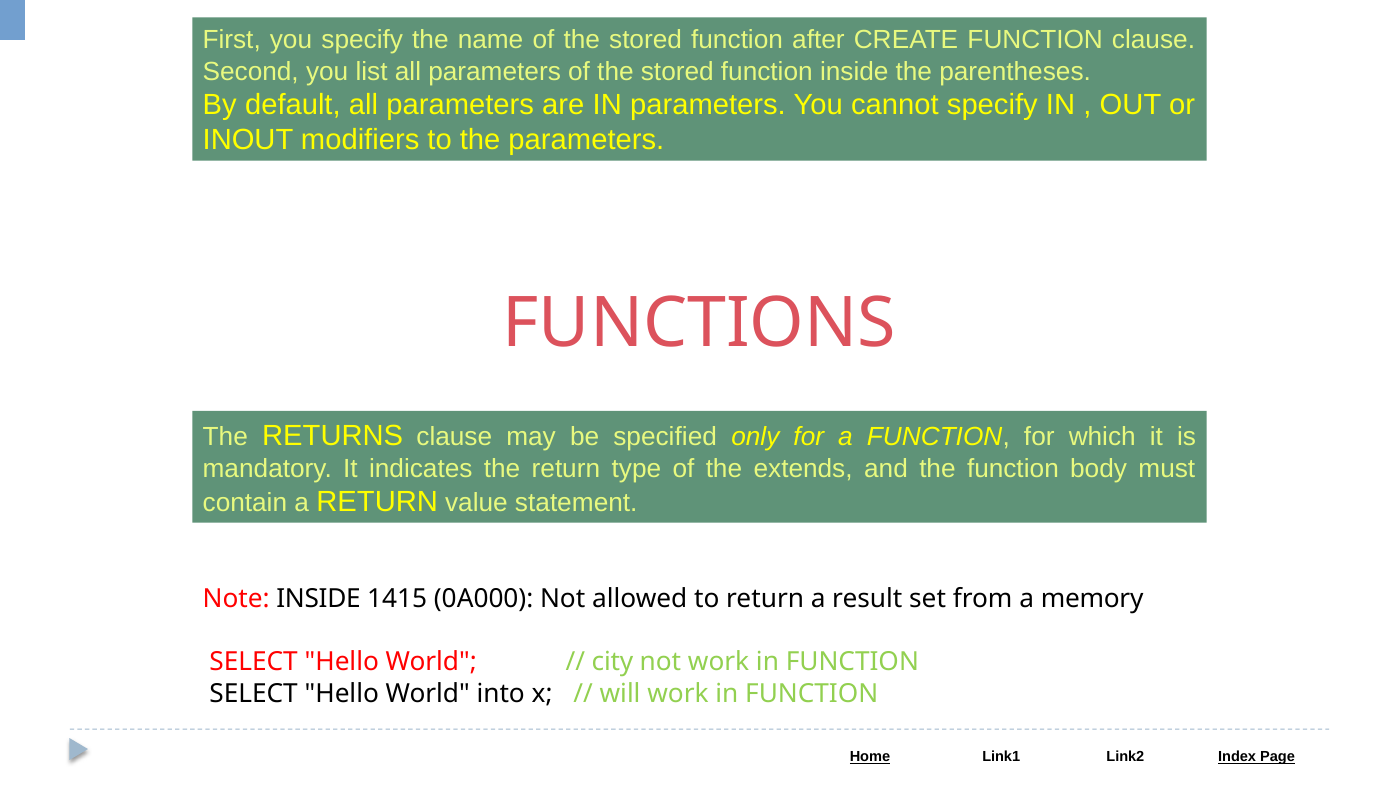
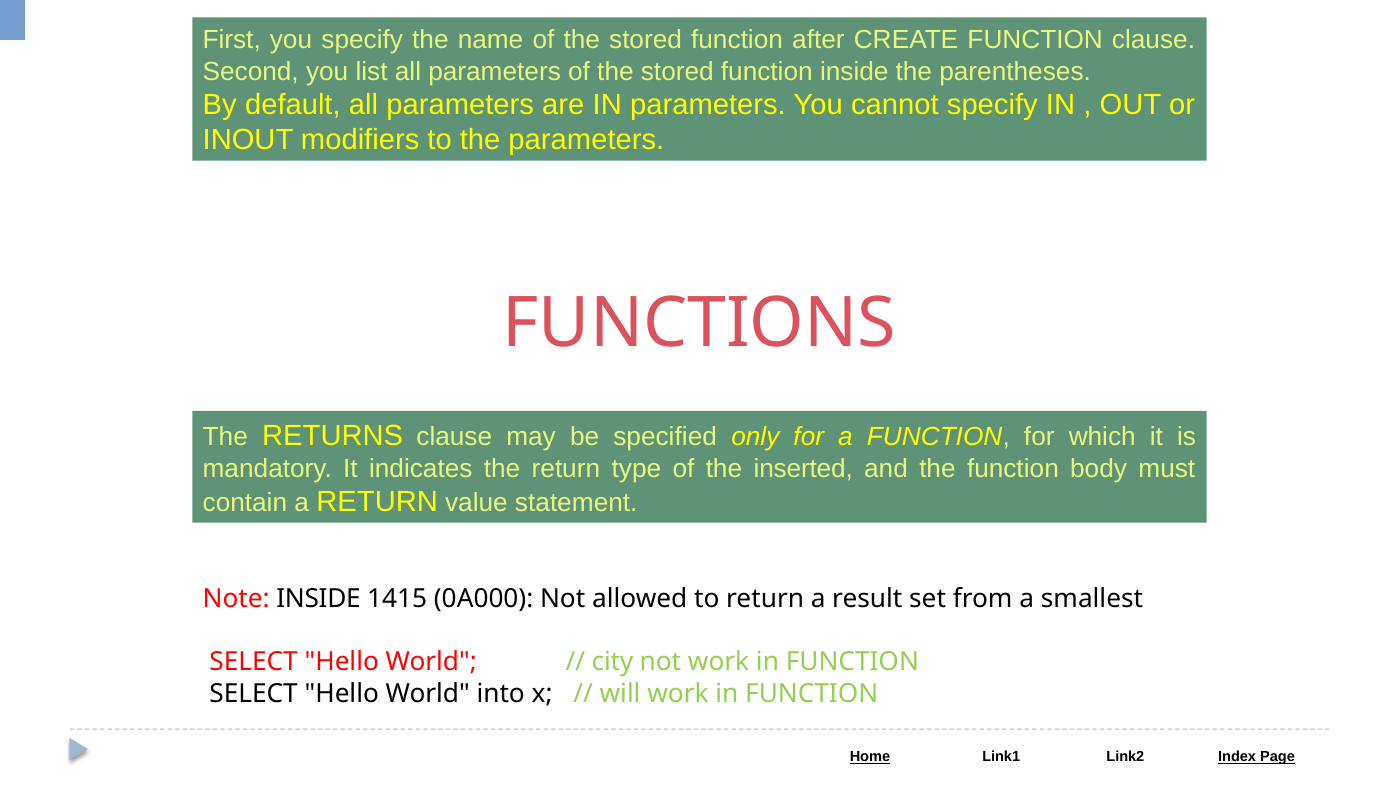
extends: extends -> inserted
memory: memory -> smallest
